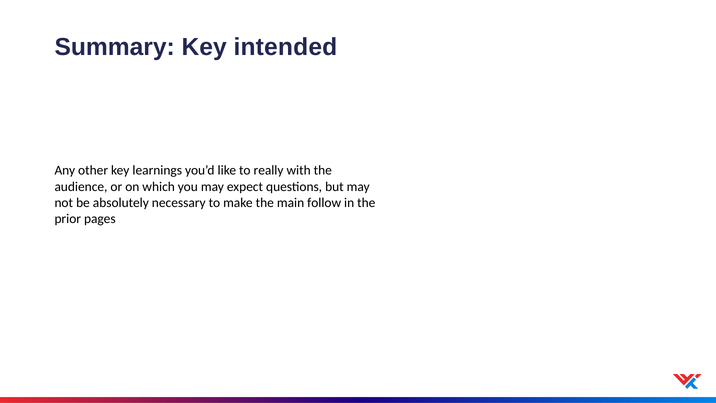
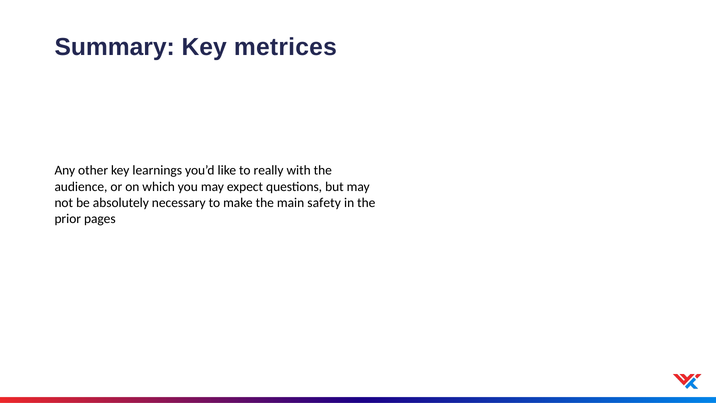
intended: intended -> metrices
follow: follow -> safety
